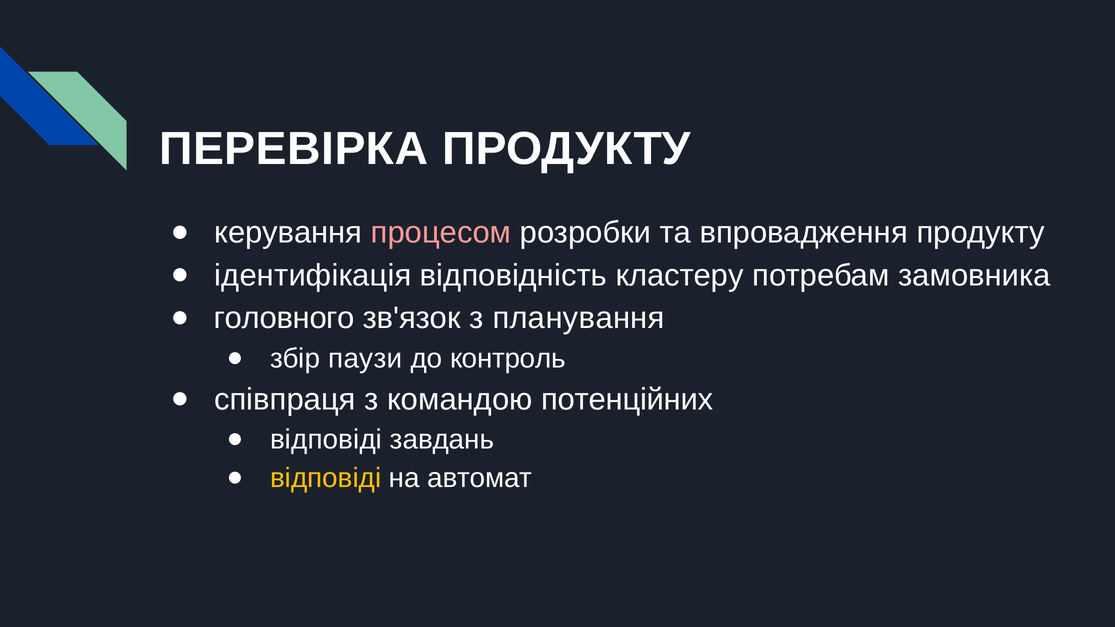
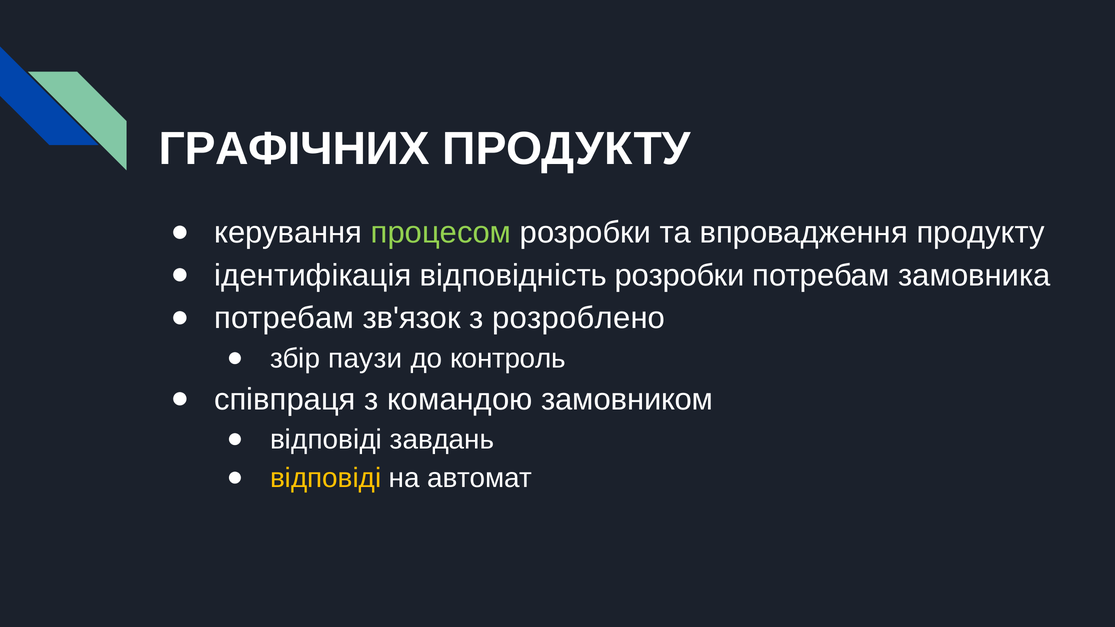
ПЕРЕВІРКА: ПЕРЕВІРКА -> ГРАФІЧНИХ
процесом colour: pink -> light green
відповідність кластеру: кластеру -> розробки
головного at (284, 318): головного -> потребам
планування: планування -> розроблено
потенційних: потенційних -> замовником
